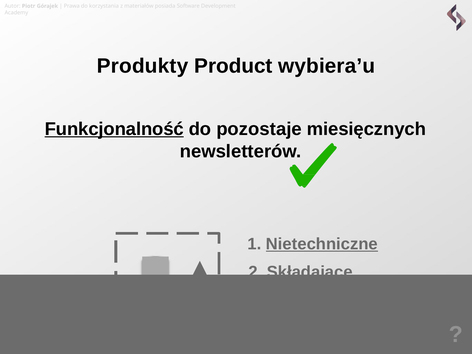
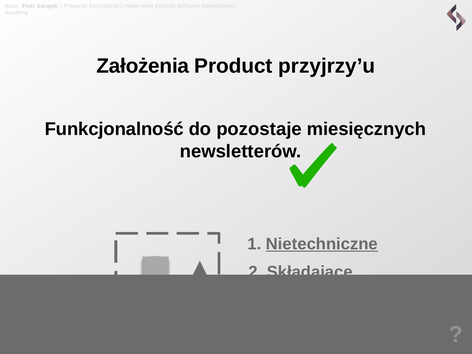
Produkty: Produkty -> Założenia
wybiera’u: wybiera’u -> przyjrzy’u
Funkcjonalność underline: present -> none
